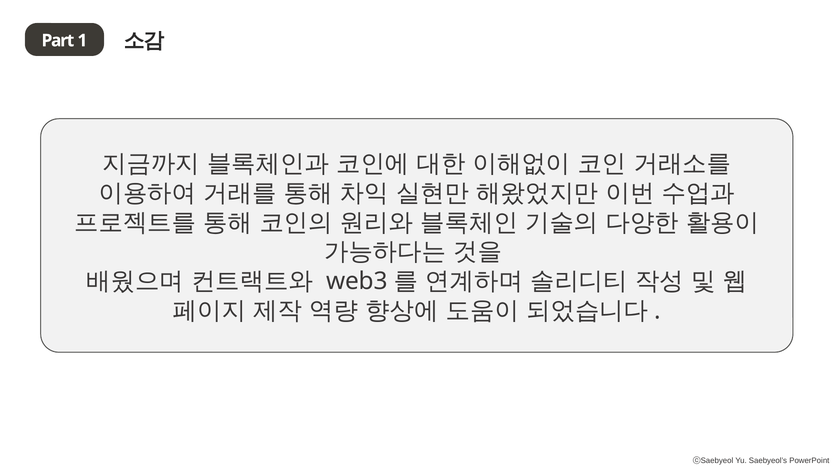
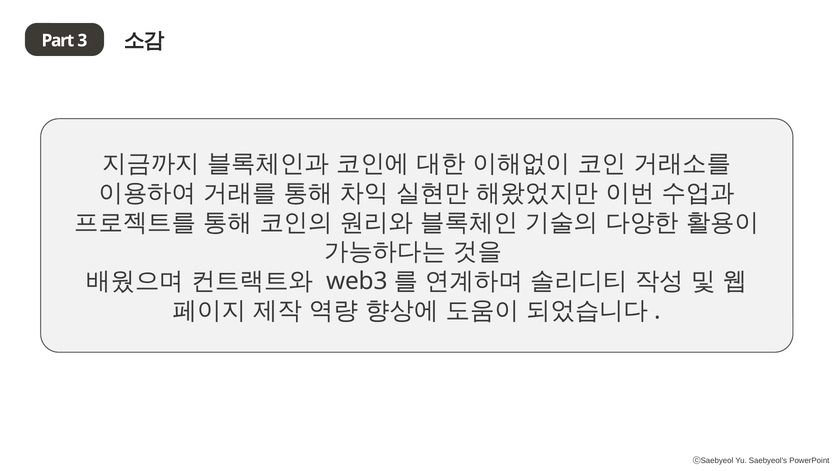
1: 1 -> 3
